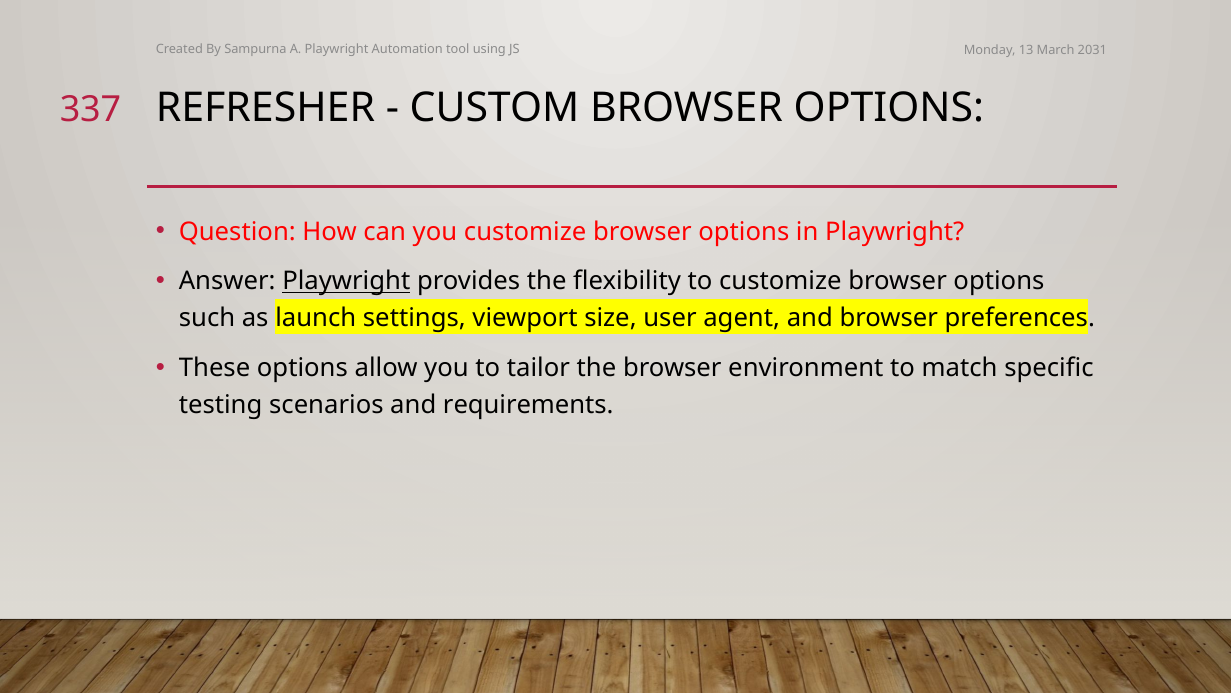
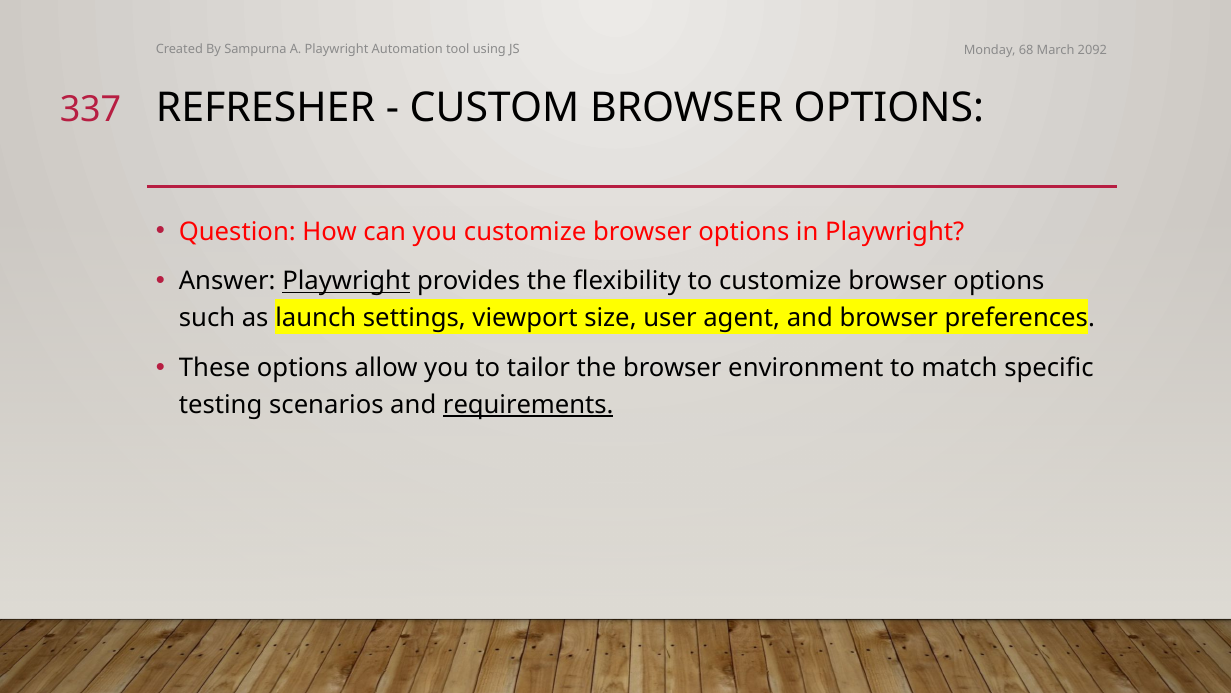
13: 13 -> 68
2031: 2031 -> 2092
requirements underline: none -> present
